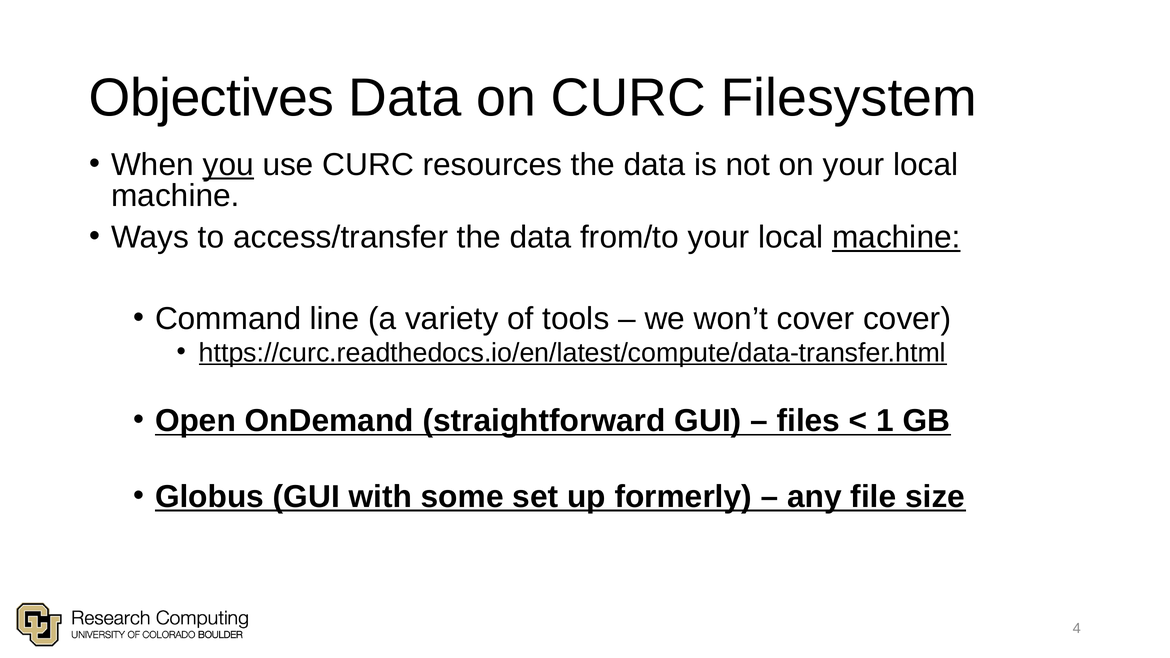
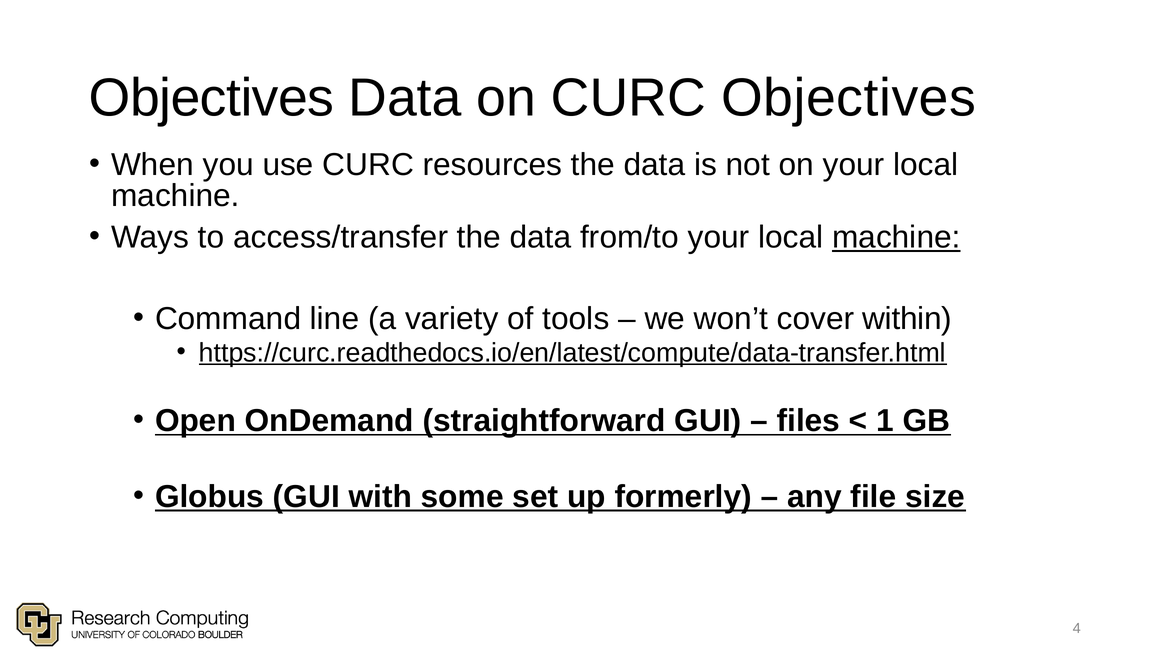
CURC Filesystem: Filesystem -> Objectives
you underline: present -> none
cover cover: cover -> within
